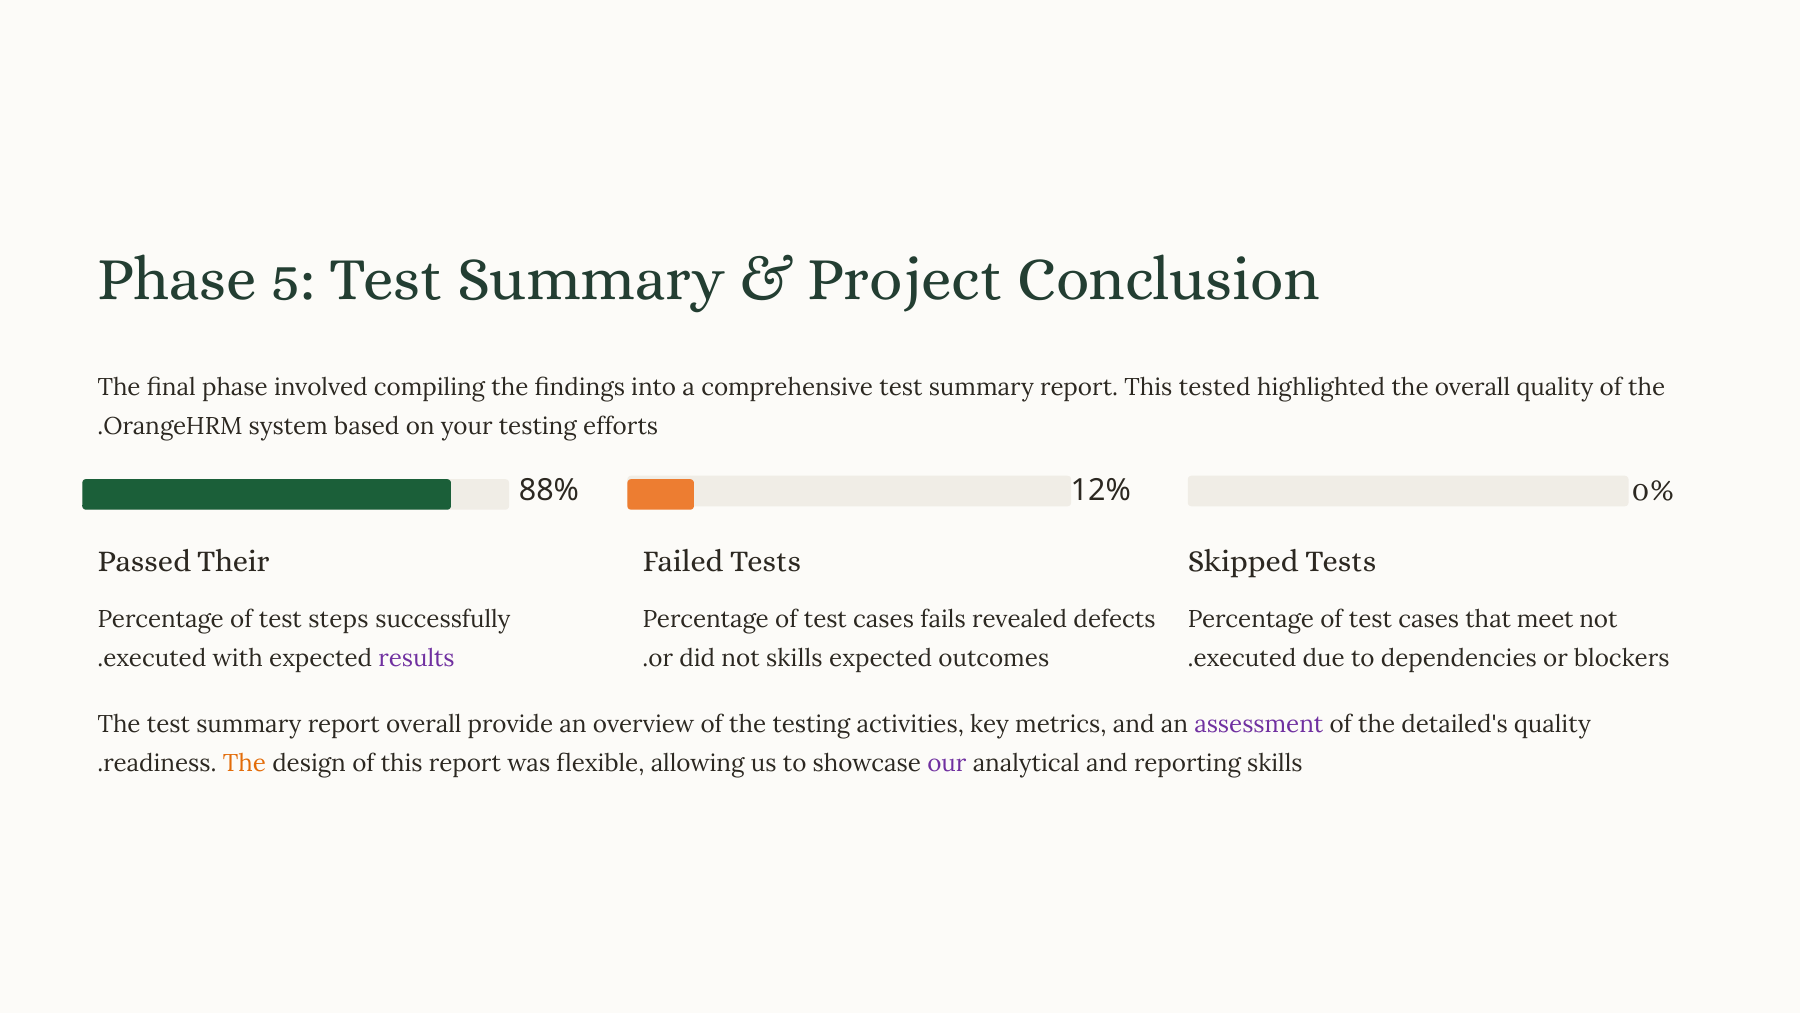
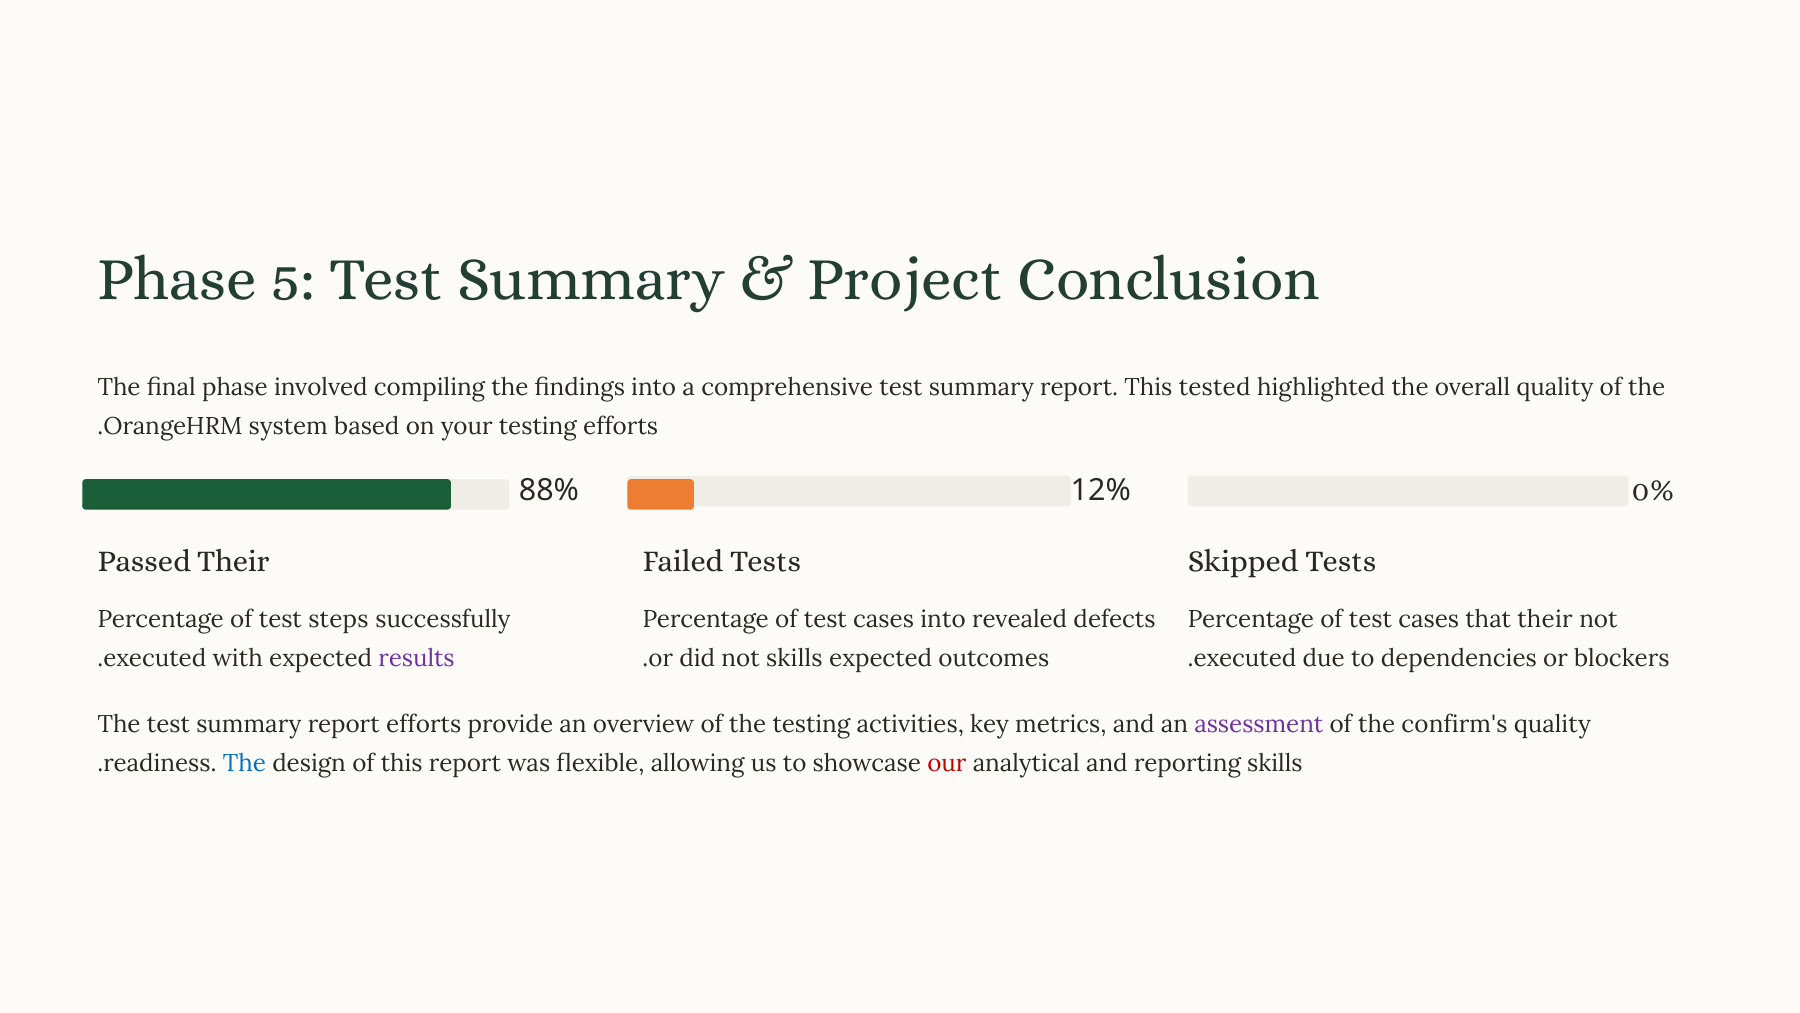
cases fails: fails -> into
that meet: meet -> their
report overall: overall -> efforts
detailed's: detailed's -> confirm's
The at (244, 764) colour: orange -> blue
our colour: purple -> red
